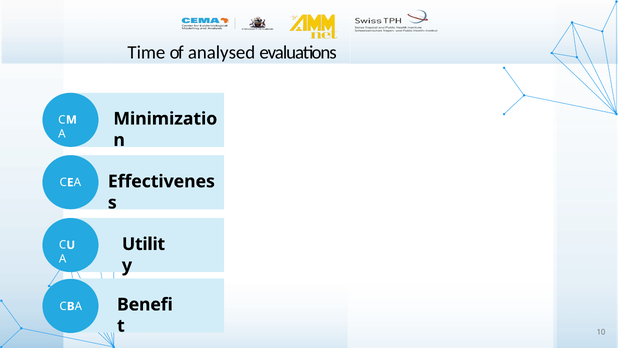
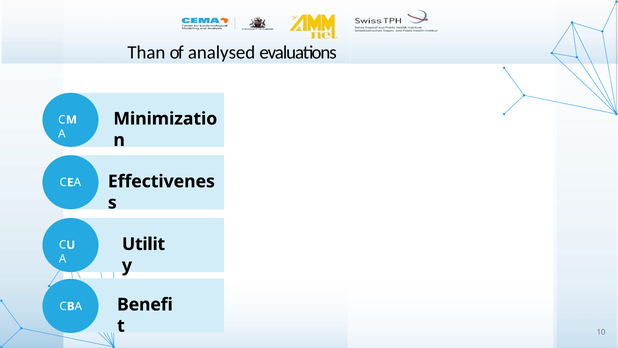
Time: Time -> Than
